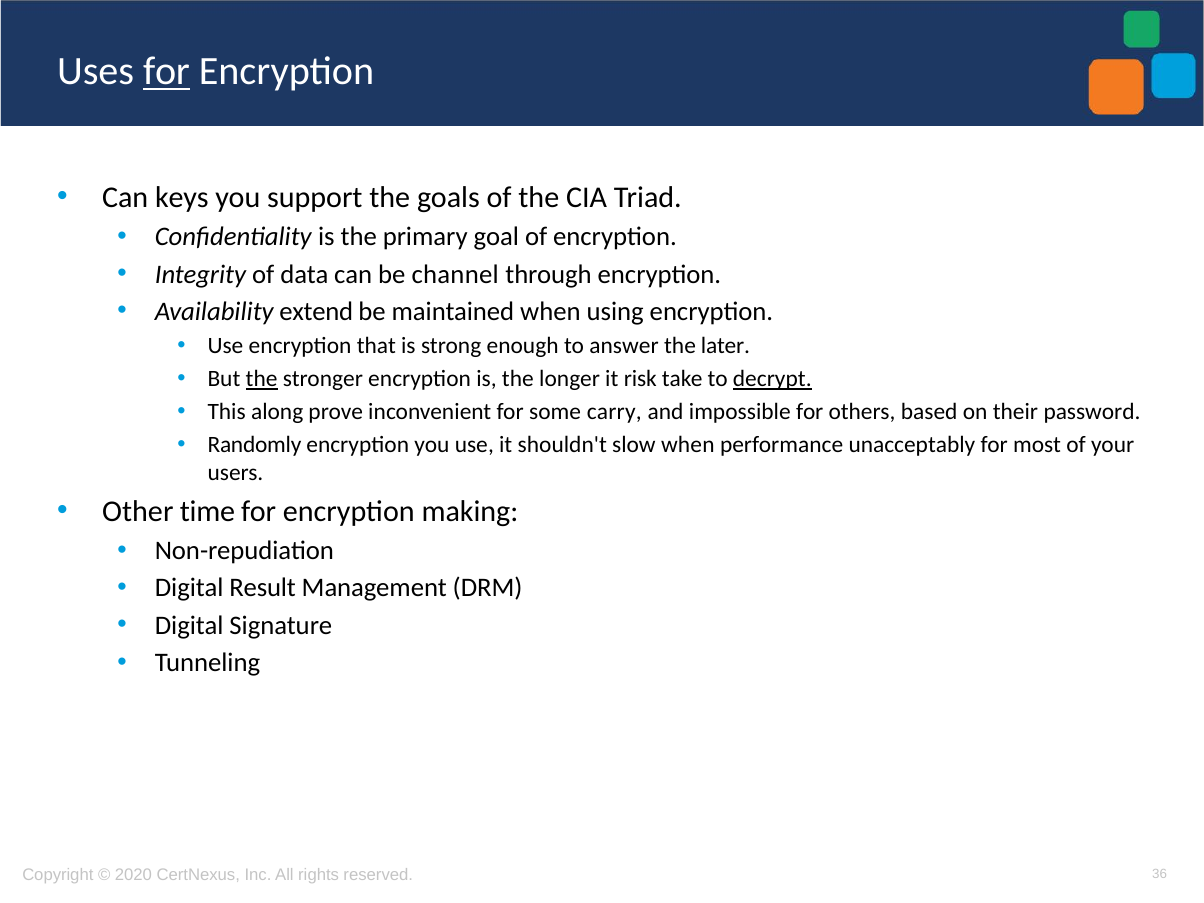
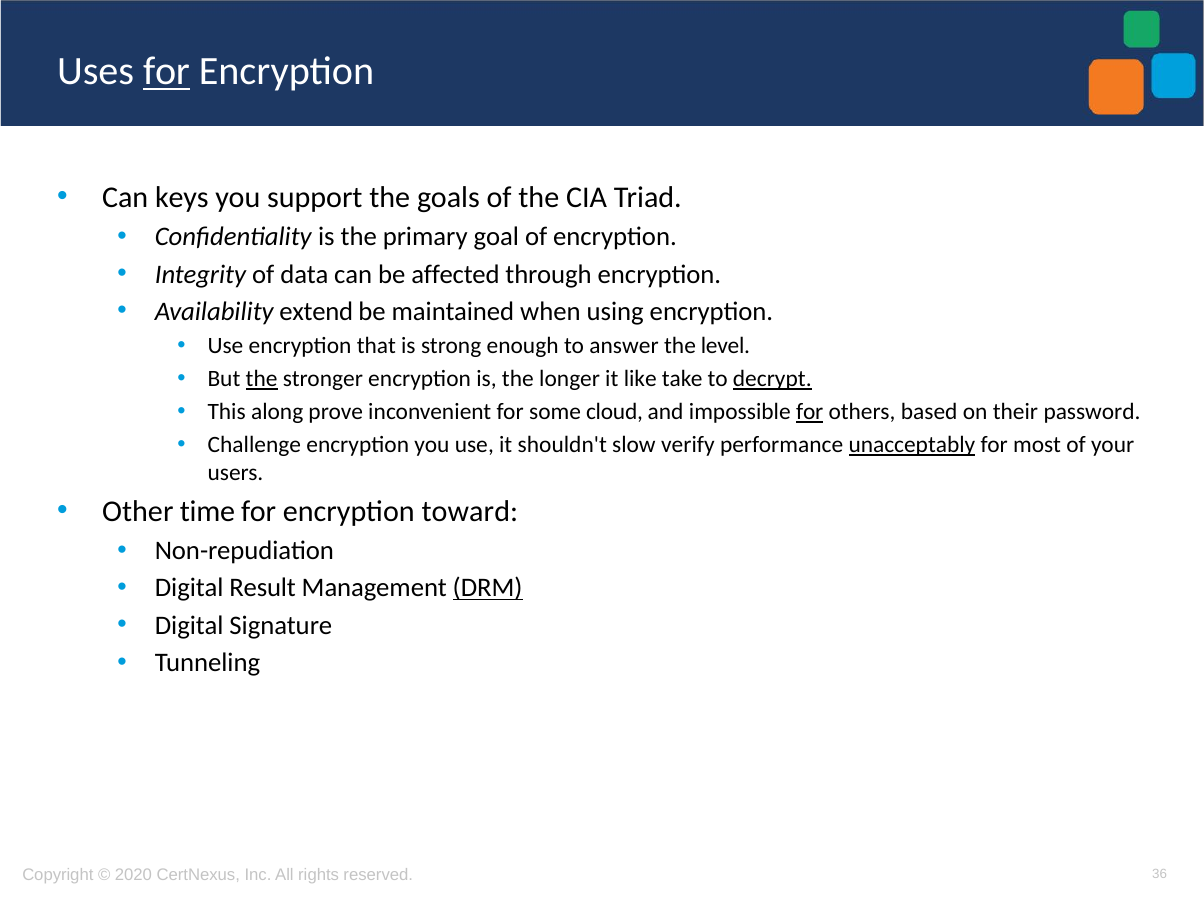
channel: channel -> affected
later: later -> level
risk: risk -> like
carry: carry -> cloud
for at (810, 412) underline: none -> present
Randomly: Randomly -> Challenge
slow when: when -> verify
unacceptably underline: none -> present
making: making -> toward
DRM underline: none -> present
